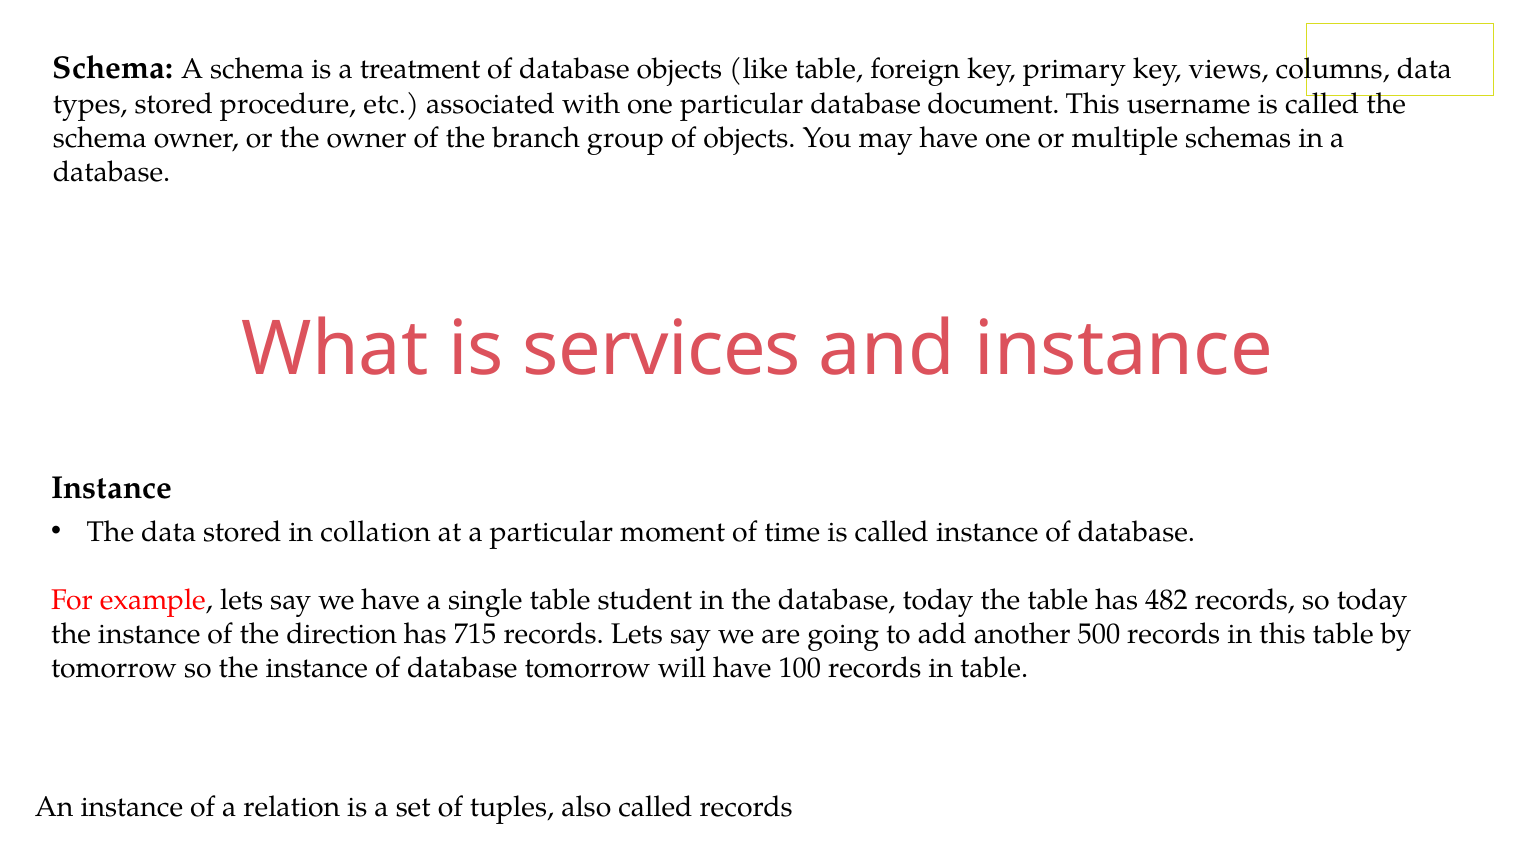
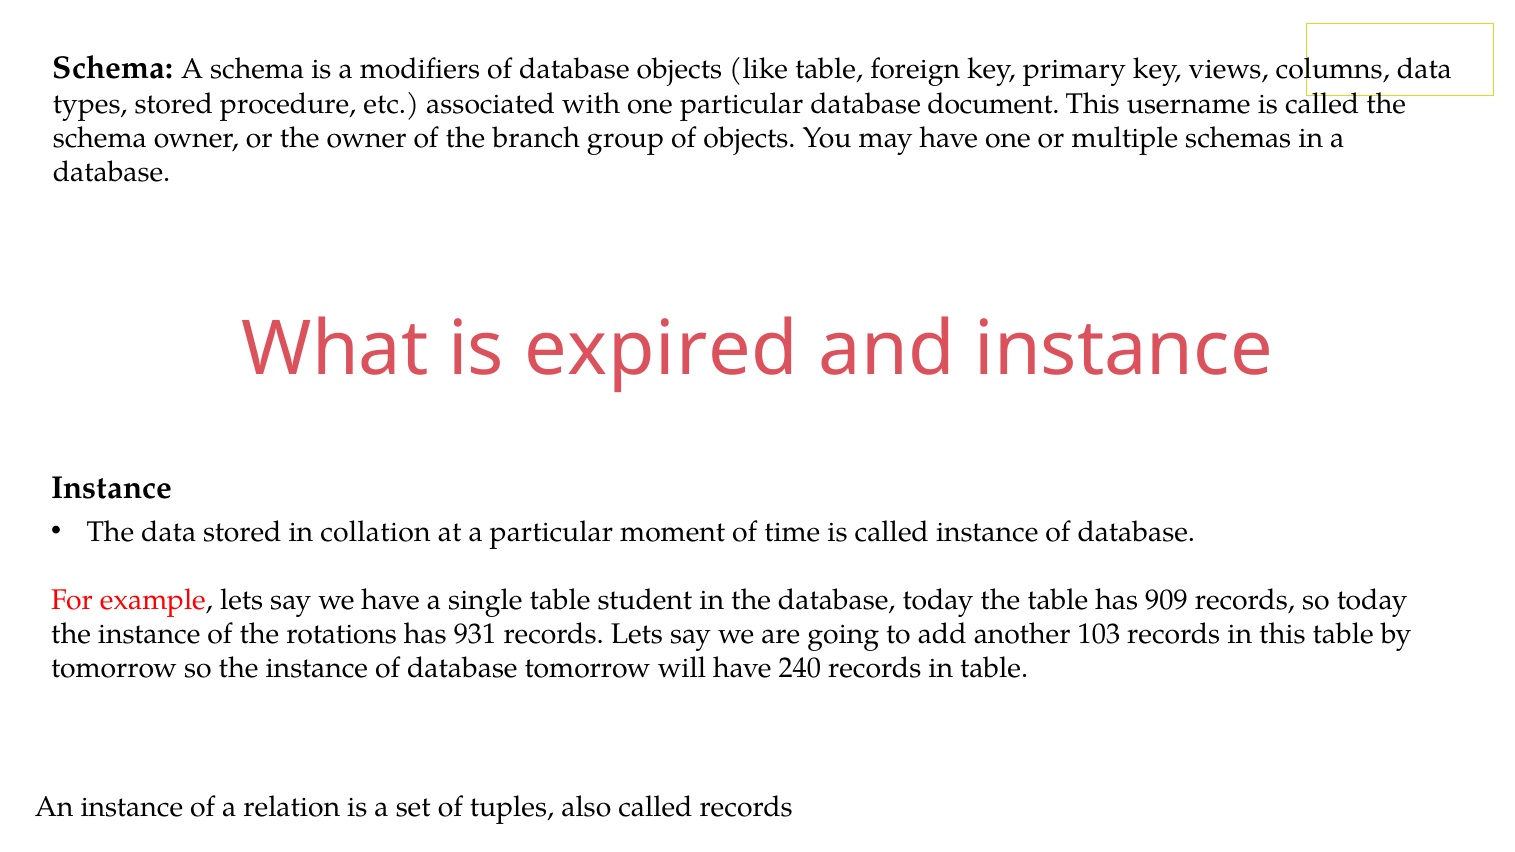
treatment: treatment -> modifiers
services: services -> expired
482: 482 -> 909
direction: direction -> rotations
715: 715 -> 931
500: 500 -> 103
100: 100 -> 240
